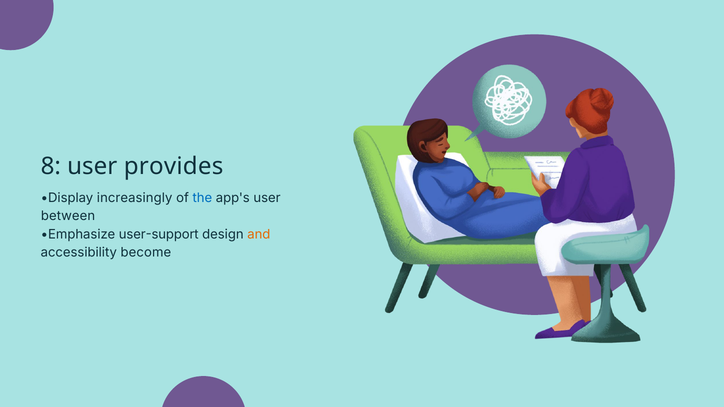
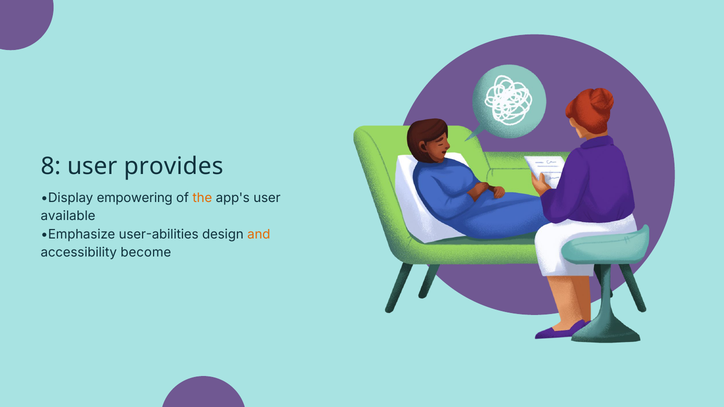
increasingly: increasingly -> empowering
the colour: blue -> orange
between: between -> available
user-support: user-support -> user-abilities
